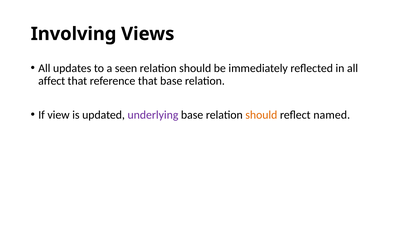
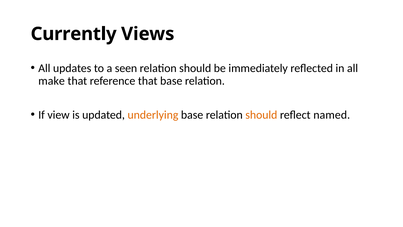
Involving: Involving -> Currently
affect: affect -> make
underlying colour: purple -> orange
